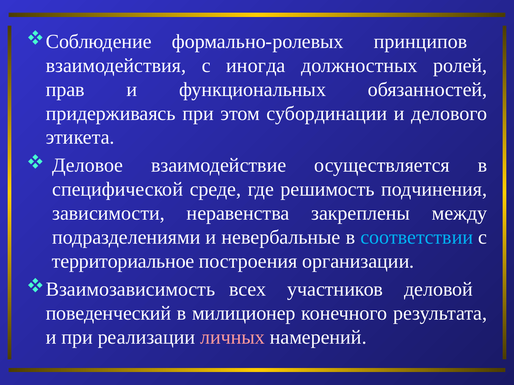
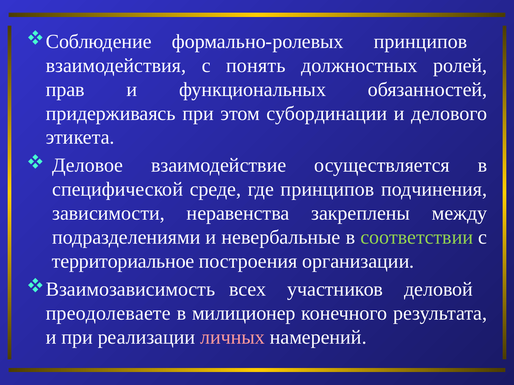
иногда: иногда -> понять
где решимость: решимость -> принципов
соответствии colour: light blue -> light green
поведенческий: поведенческий -> преодолеваете
